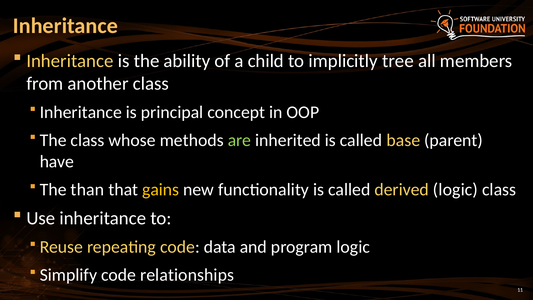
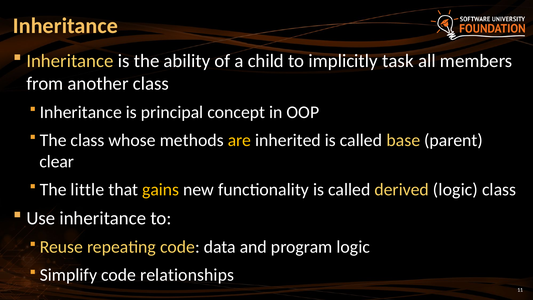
tree: tree -> task
are colour: light green -> yellow
have: have -> clear
than: than -> little
